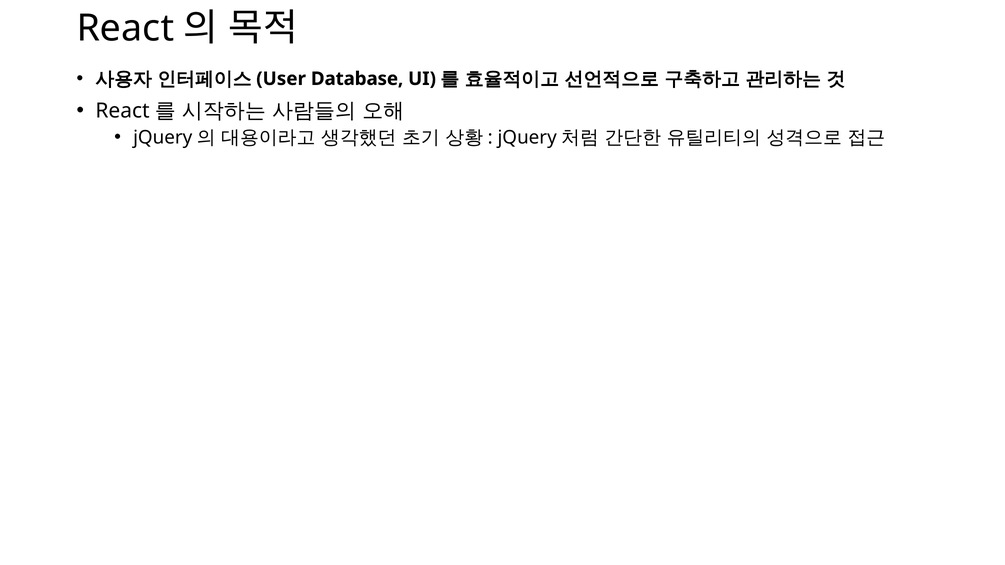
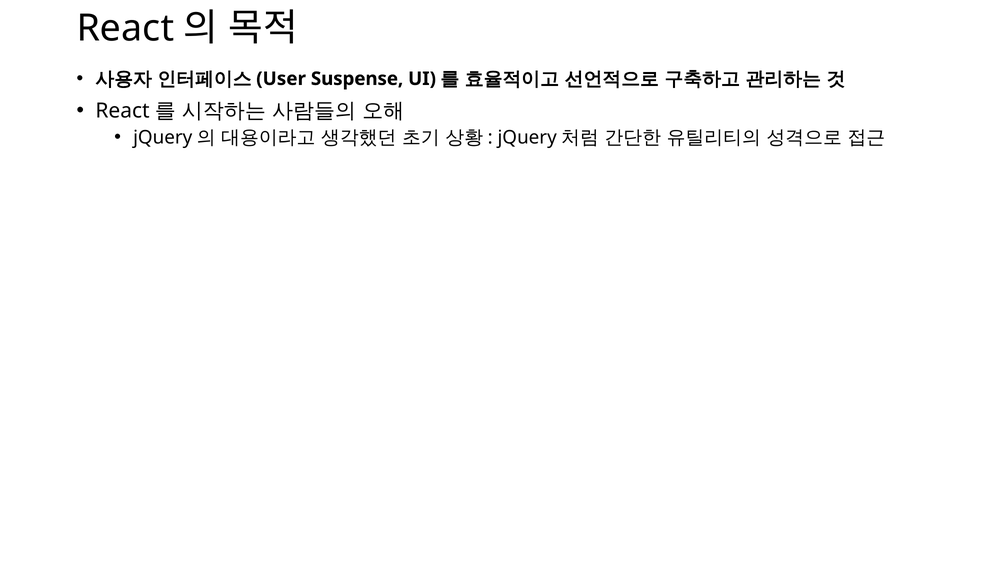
Database: Database -> Suspense
